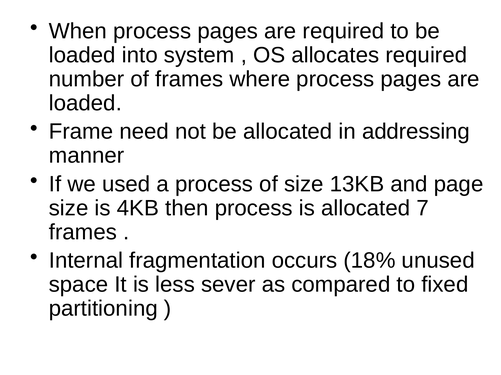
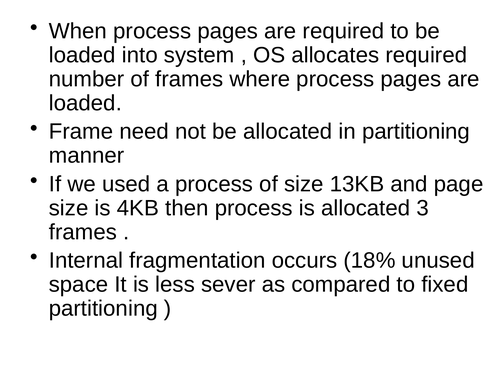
in addressing: addressing -> partitioning
7: 7 -> 3
